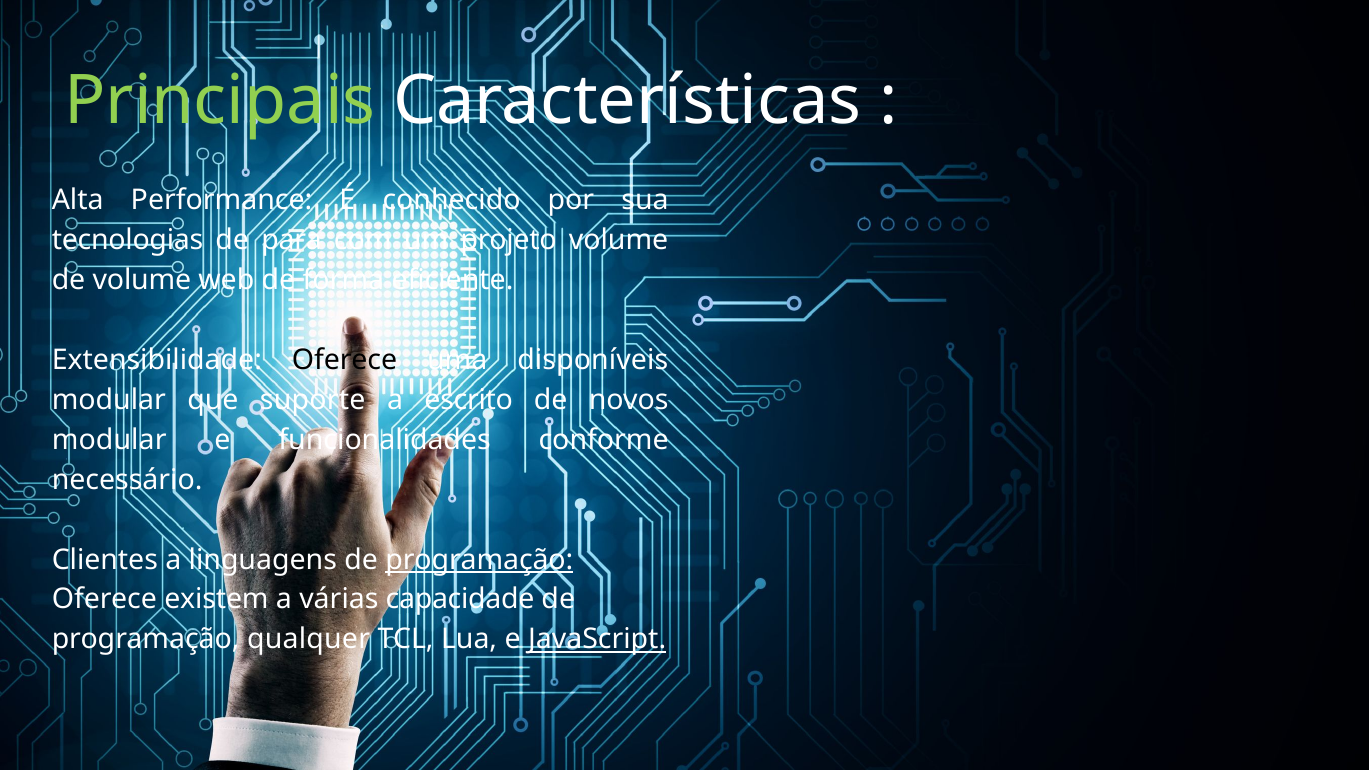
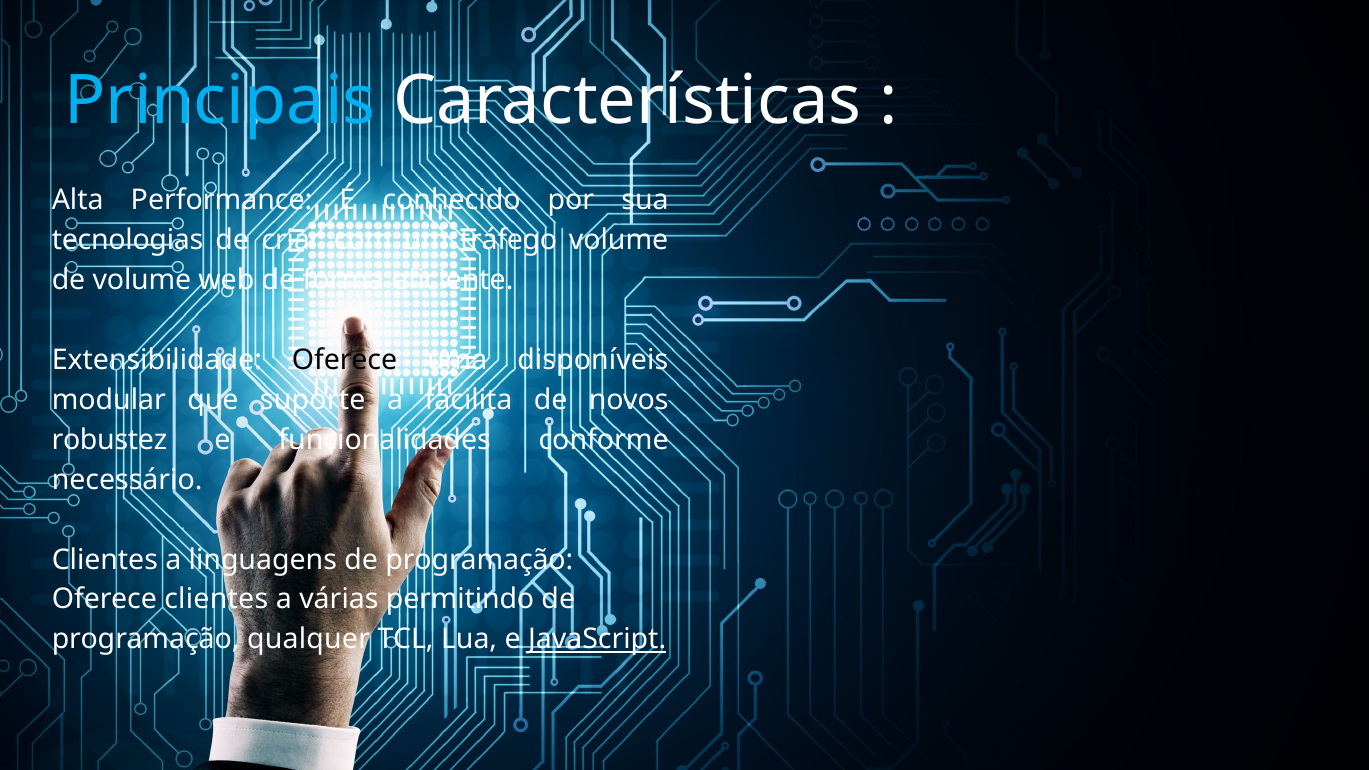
Principais colour: light green -> light blue
para: para -> criar
projeto: projeto -> tráfego
escrito: escrito -> facilita
modular at (109, 440): modular -> robustez
programação at (479, 560) underline: present -> none
Oferece existem: existem -> clientes
capacidade: capacidade -> permitindo
